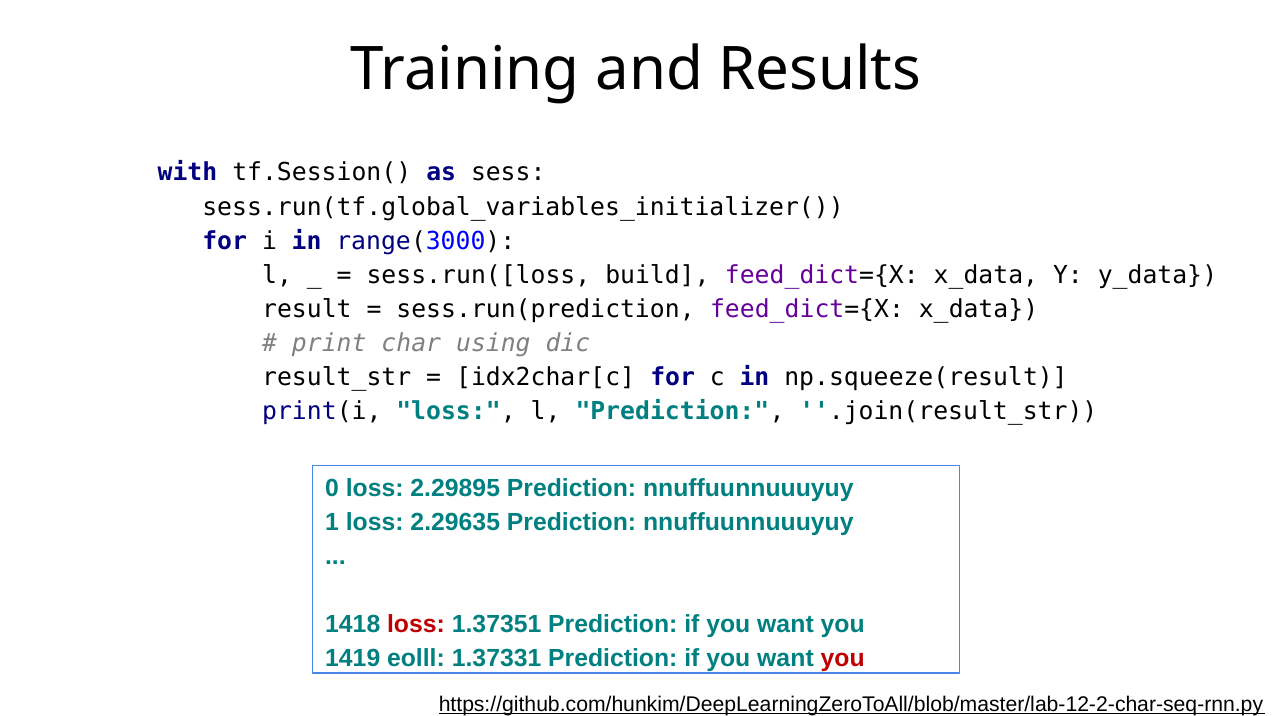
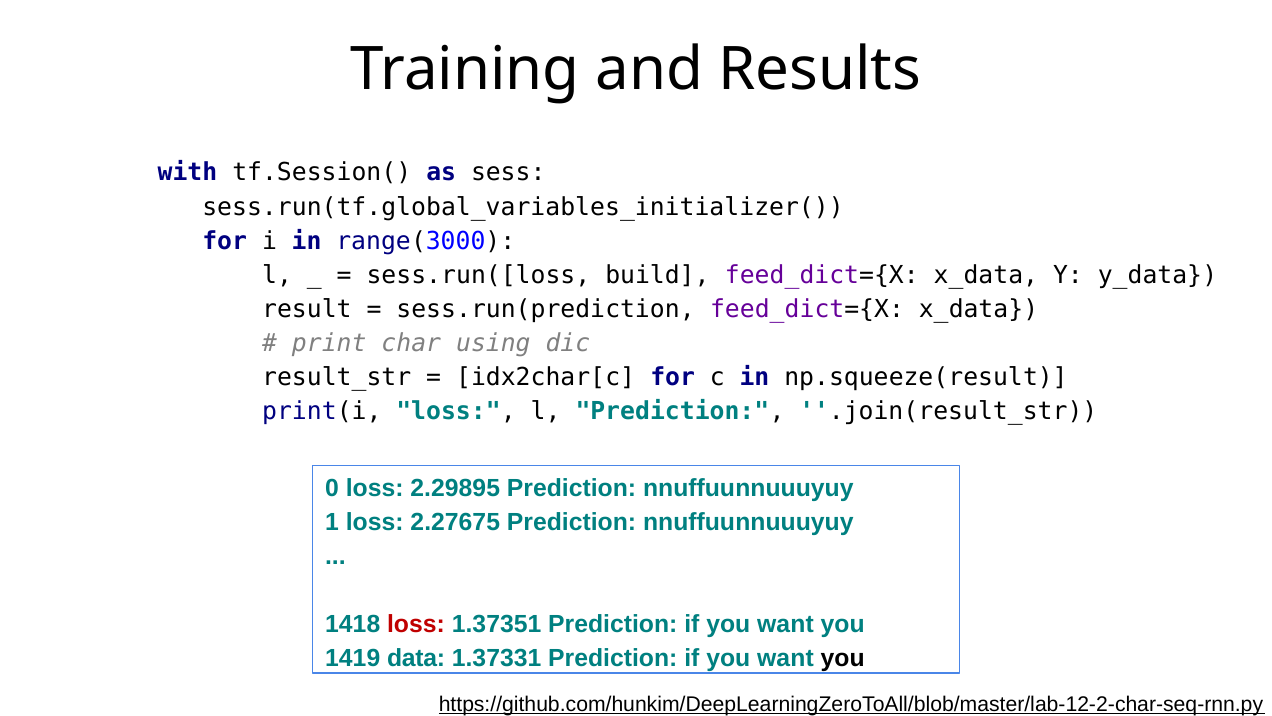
2.29635: 2.29635 -> 2.27675
eolll: eolll -> data
you at (843, 658) colour: red -> black
